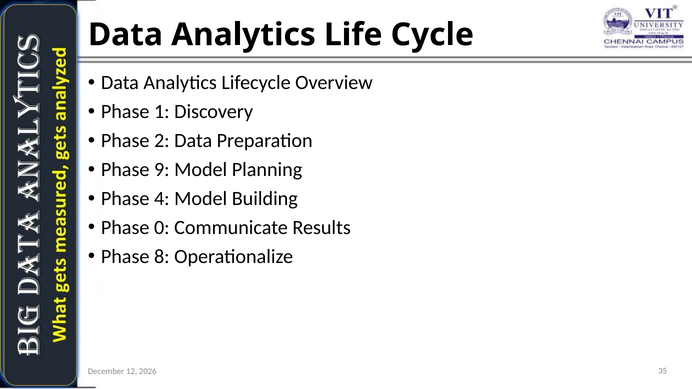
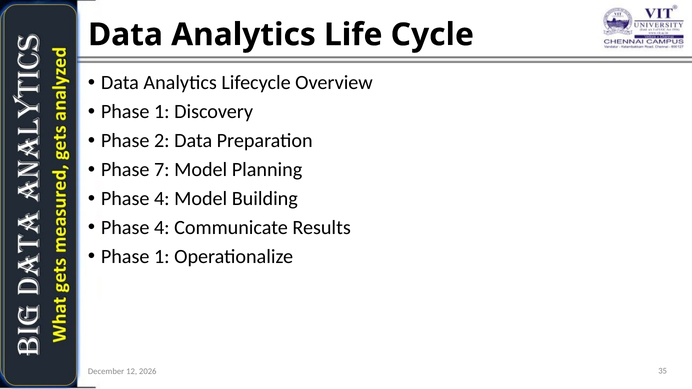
9: 9 -> 7
0 at (162, 228): 0 -> 4
8 at (162, 257): 8 -> 1
